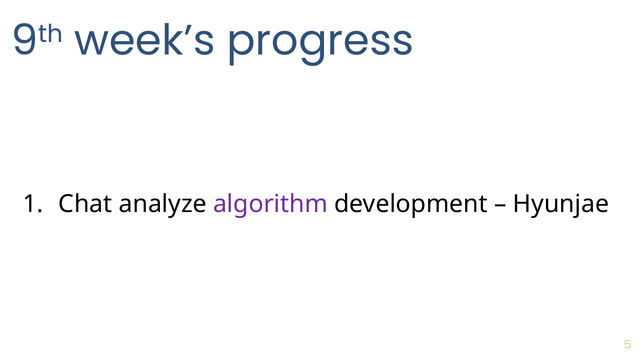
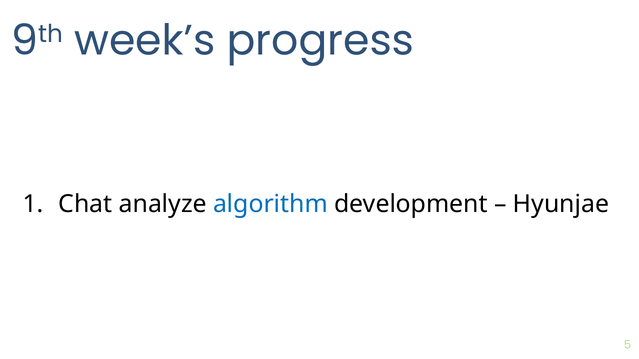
algorithm colour: purple -> blue
